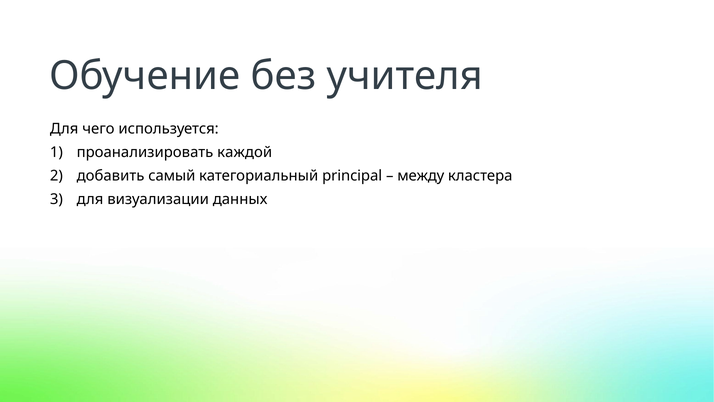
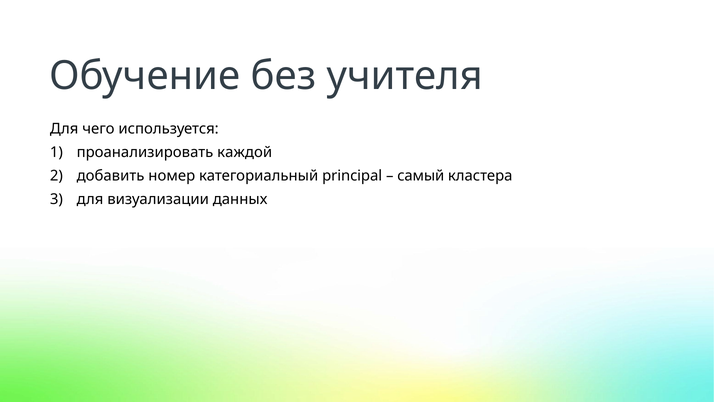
самый: самый -> номер
между: между -> самый
